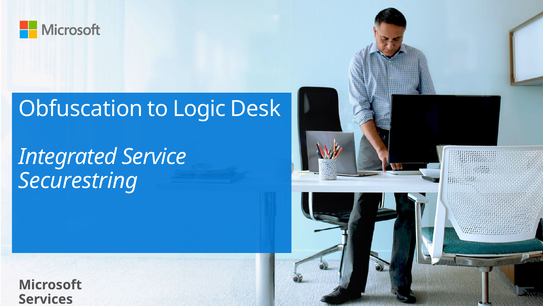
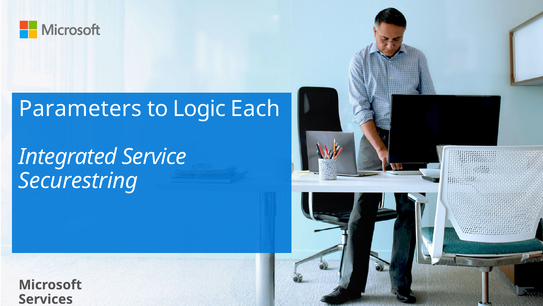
Obfuscation: Obfuscation -> Parameters
Desk: Desk -> Each
